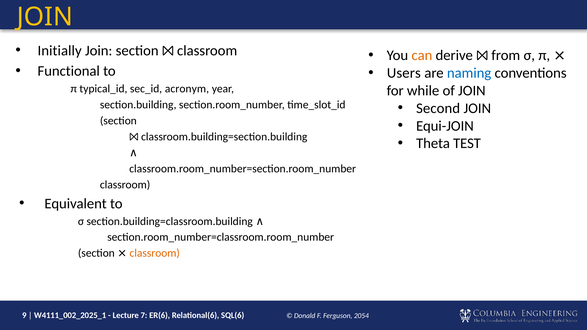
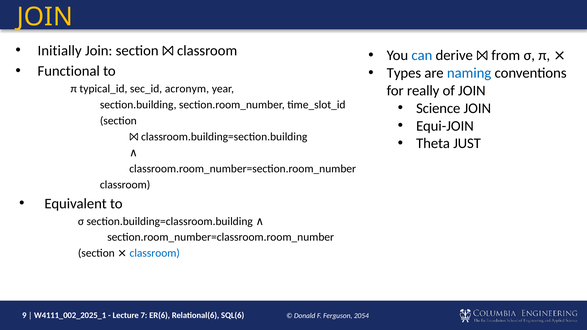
can colour: orange -> blue
Users: Users -> Types
while: while -> really
Second: Second -> Science
TEST: TEST -> JUST
classroom at (155, 253) colour: orange -> blue
